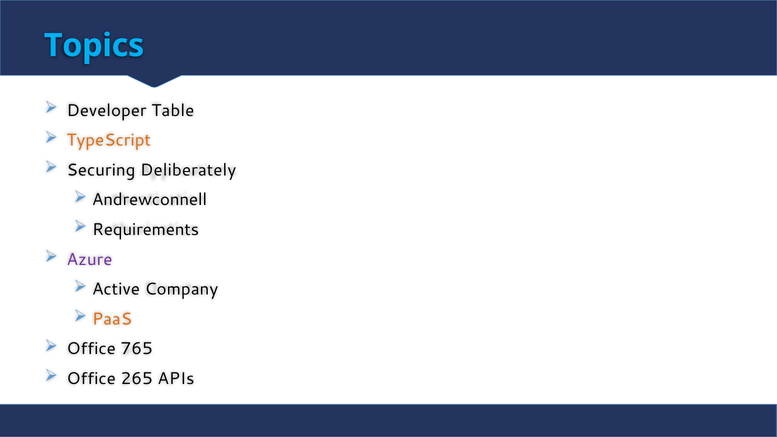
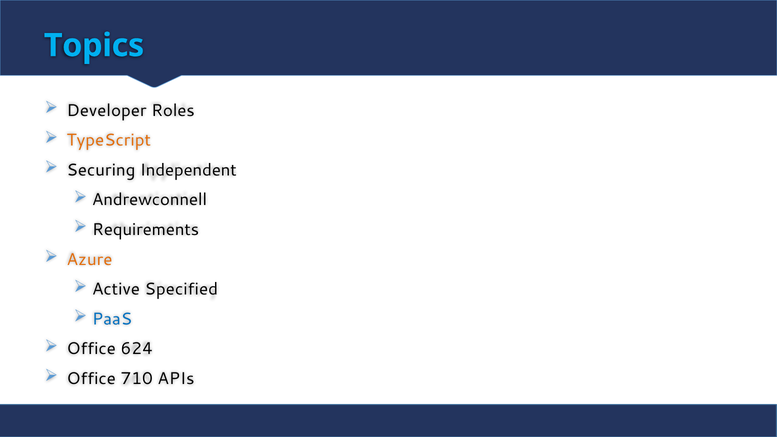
Table: Table -> Roles
Deliberately: Deliberately -> Independent
Azure colour: purple -> orange
Company: Company -> Specified
PaaS colour: orange -> blue
765: 765 -> 624
265: 265 -> 710
